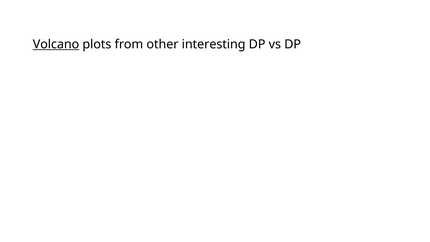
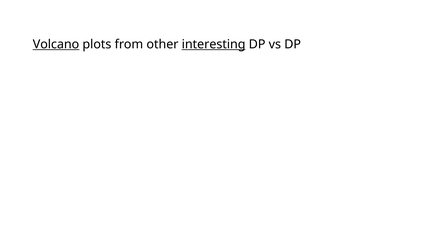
interesting underline: none -> present
